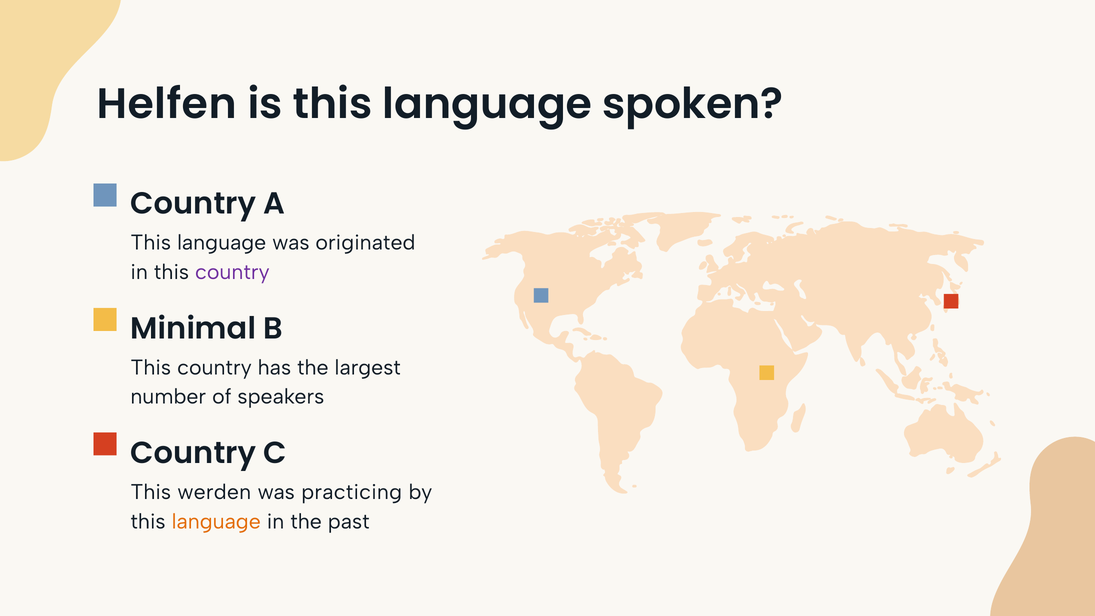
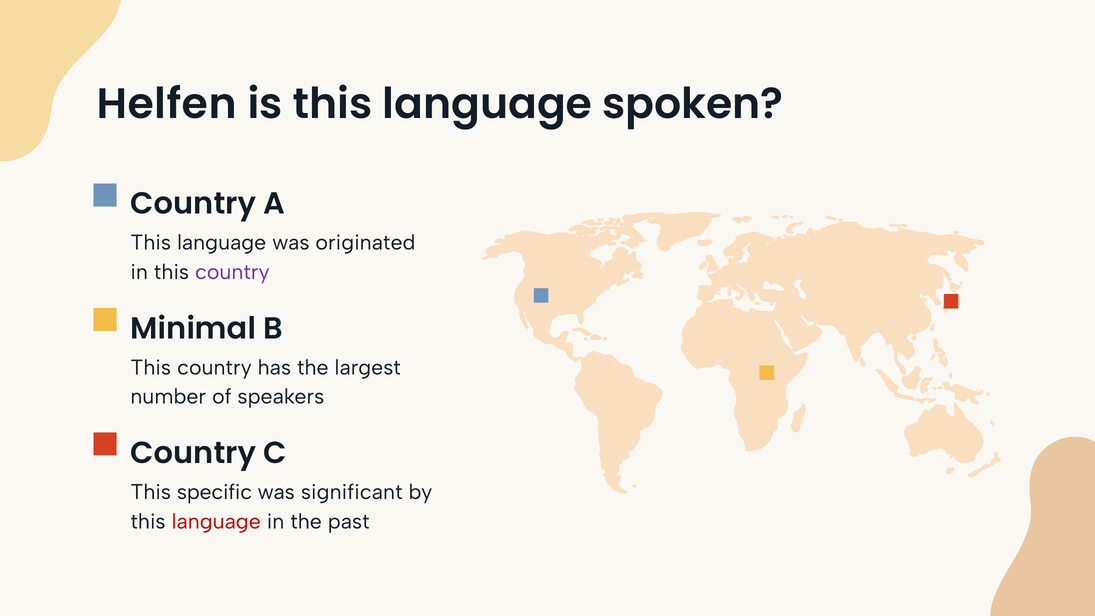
werden: werden -> specific
practicing: practicing -> significant
language at (216, 521) colour: orange -> red
